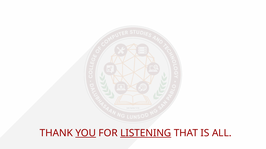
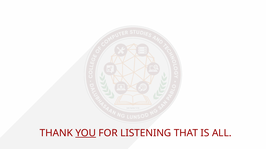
LISTENING underline: present -> none
